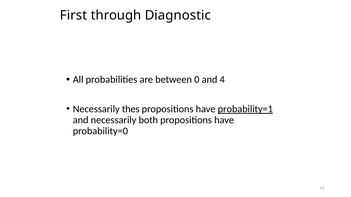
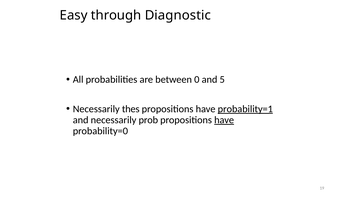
First: First -> Easy
4: 4 -> 5
both: both -> prob
have at (224, 120) underline: none -> present
